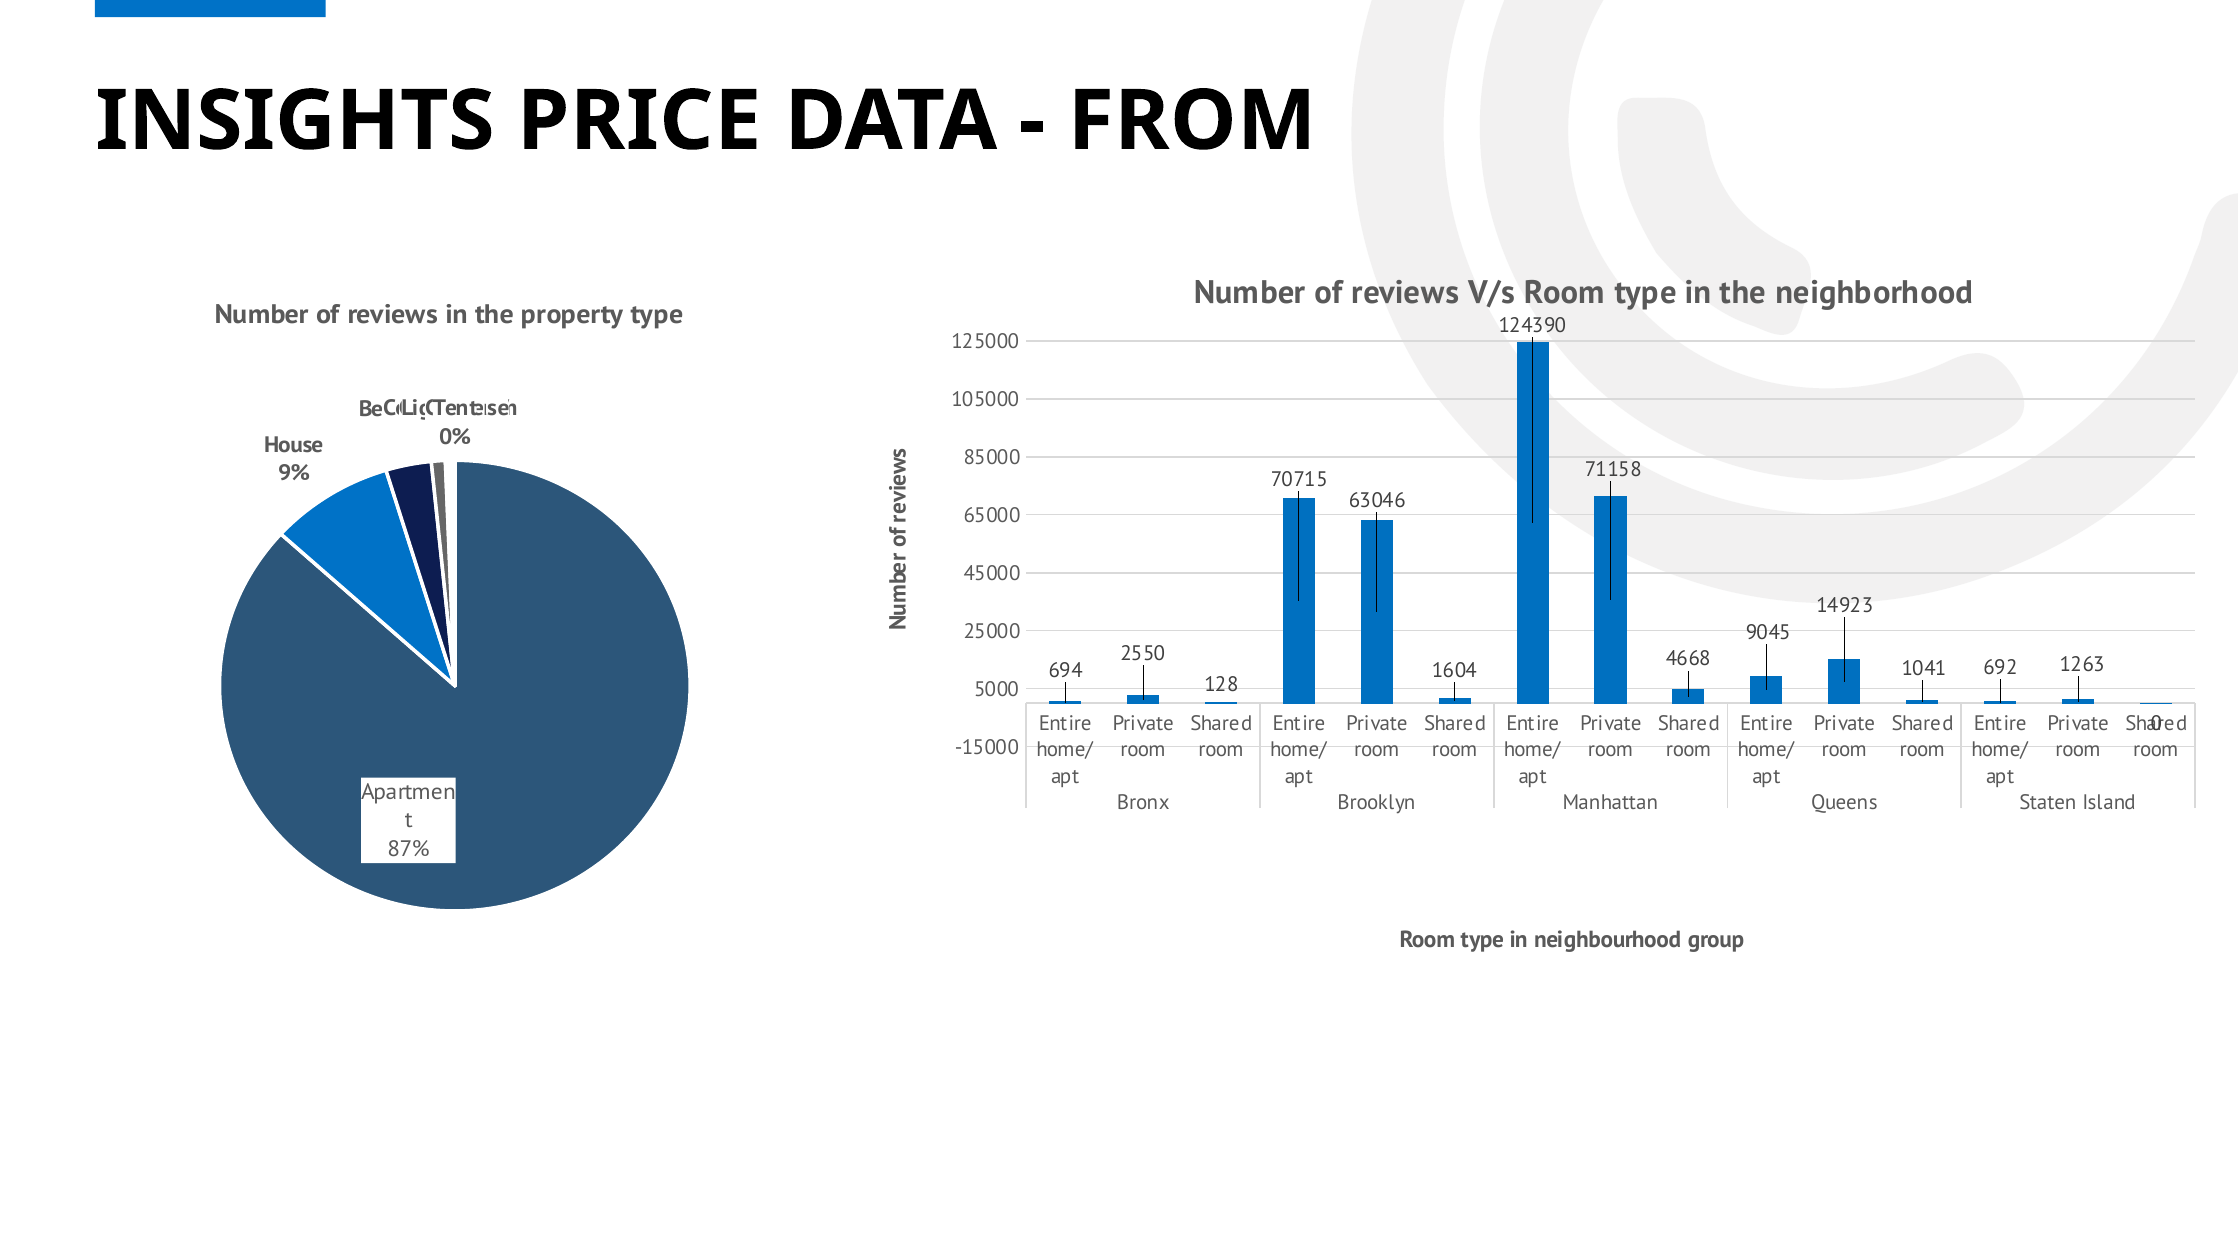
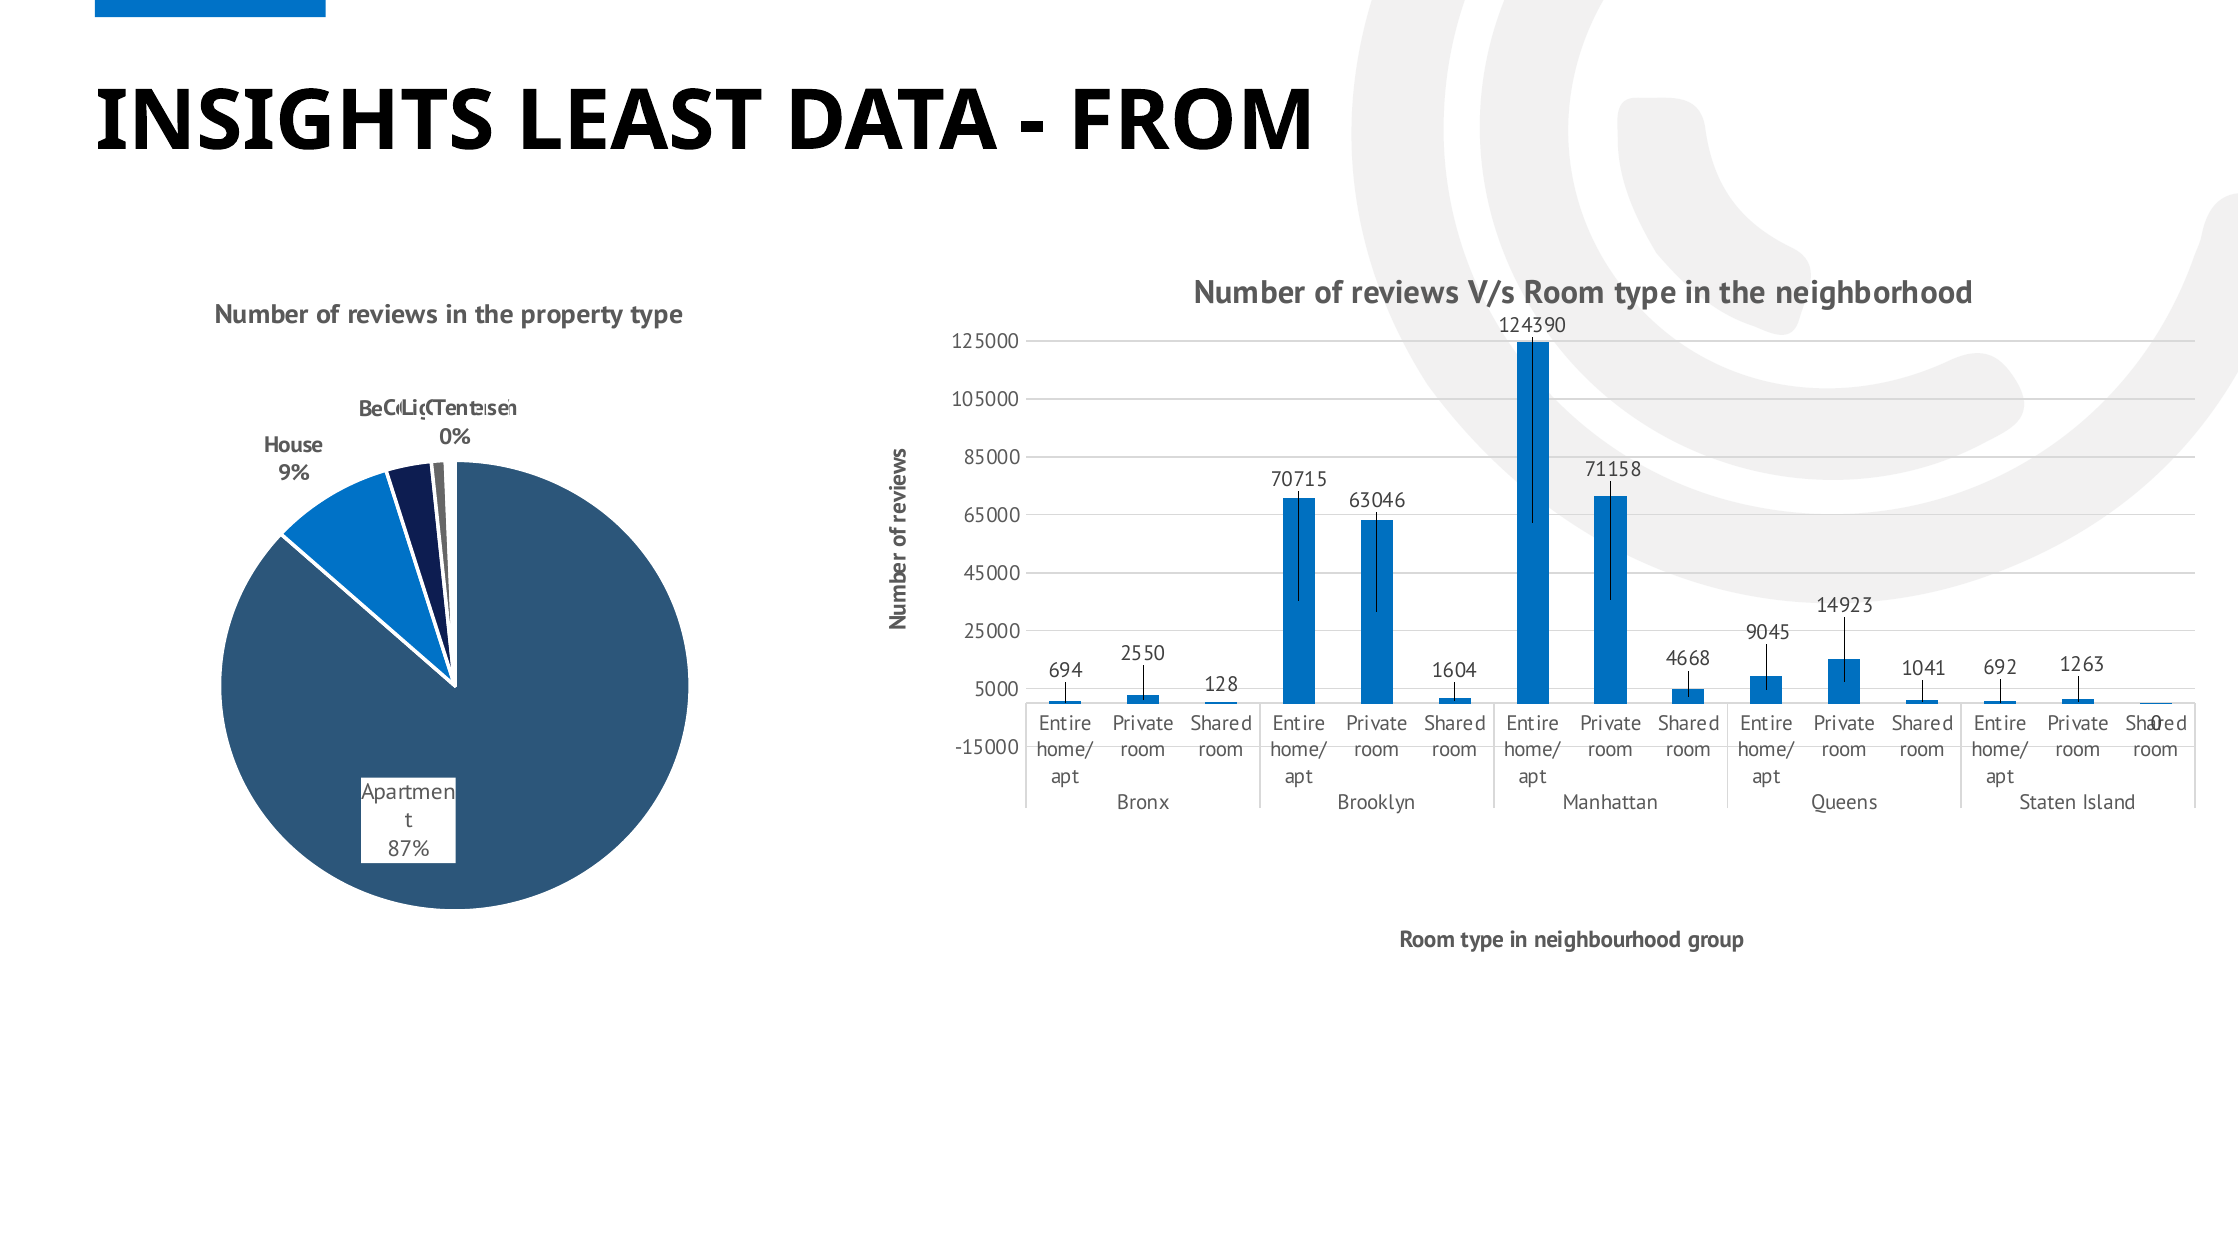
PRICE: PRICE -> LEAST
